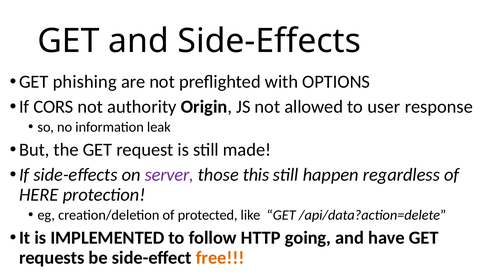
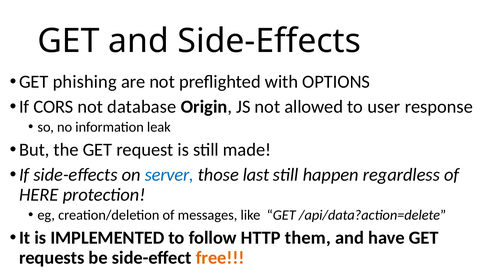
authority: authority -> database
server colour: purple -> blue
this: this -> last
protected: protected -> messages
going: going -> them
